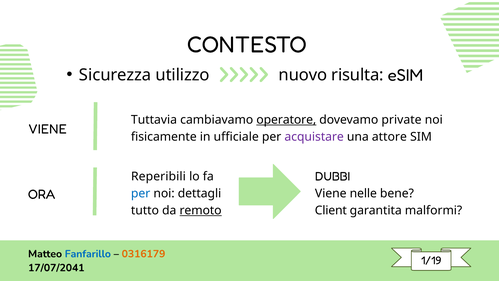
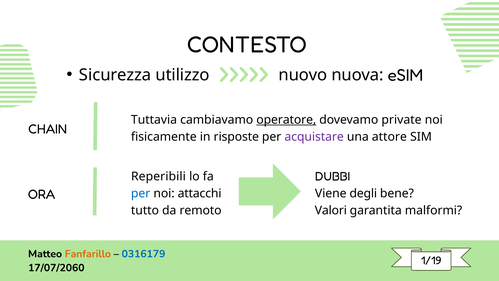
risulta: risulta -> nuova
VIENE at (48, 129): VIENE -> CHAIN
ufficiale: ufficiale -> risposte
nelle: nelle -> degli
dettagli: dettagli -> attacchi
Client: Client -> Valori
remoto underline: present -> none
Fanfarillo colour: blue -> orange
0316179 colour: orange -> blue
17/07/2041: 17/07/2041 -> 17/07/2060
